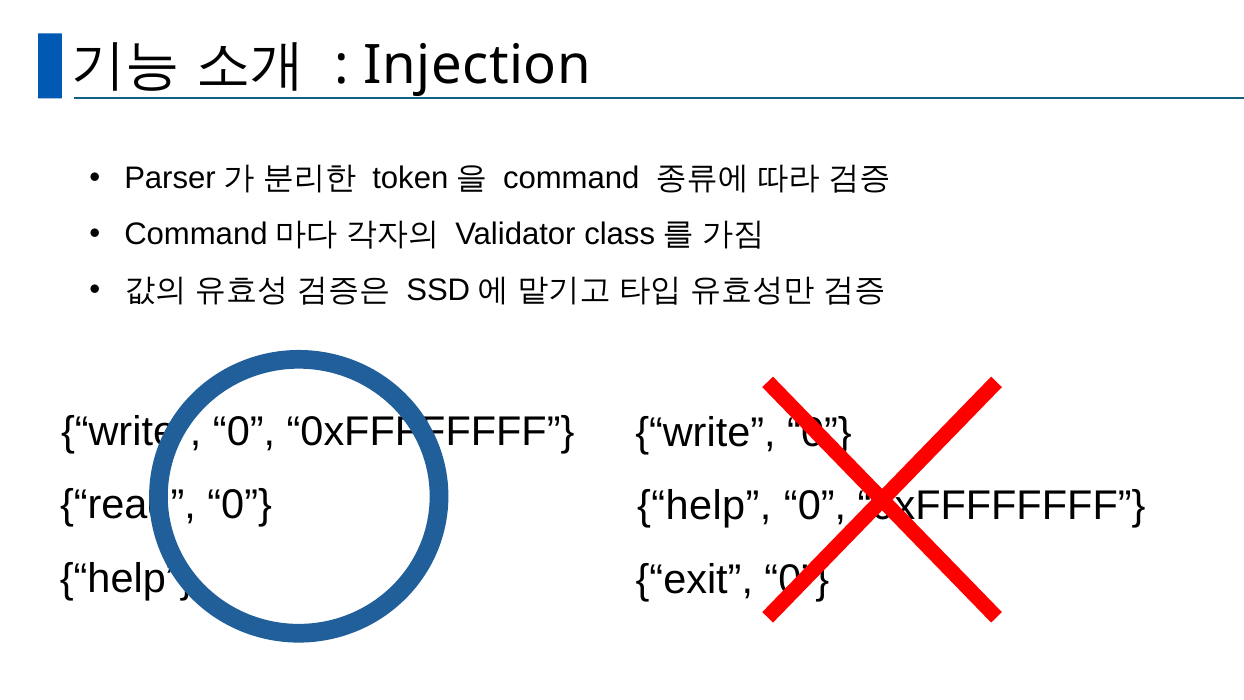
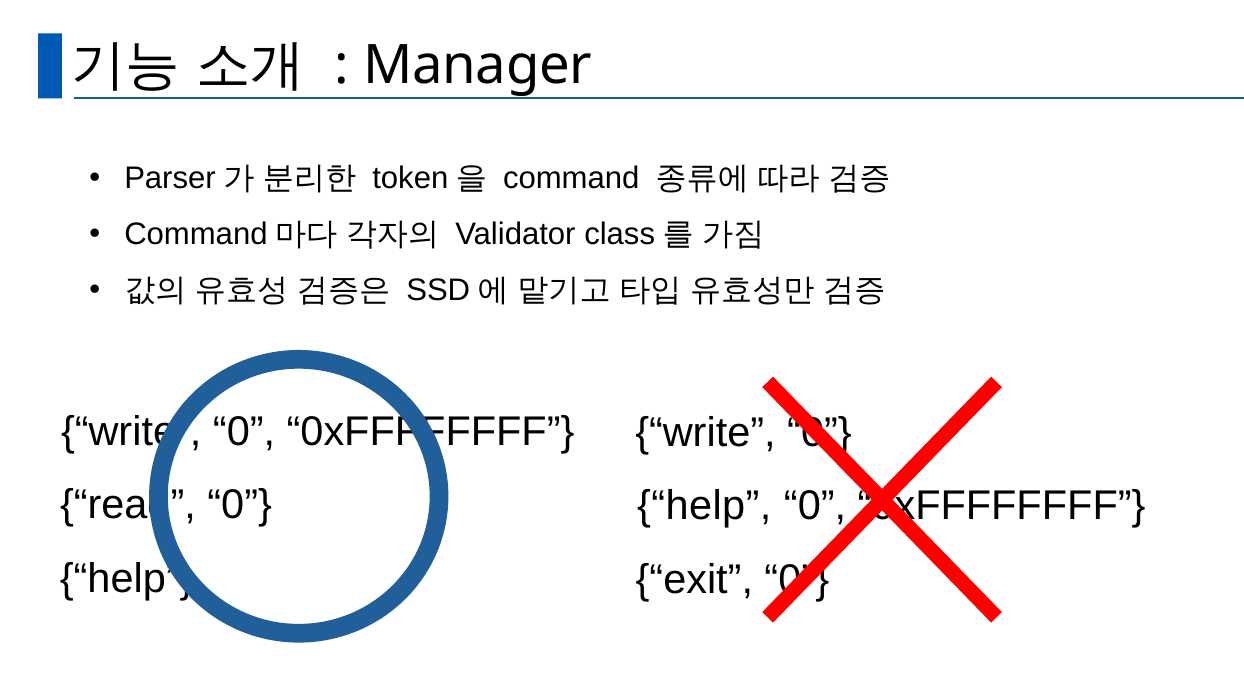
Injection: Injection -> Manager
